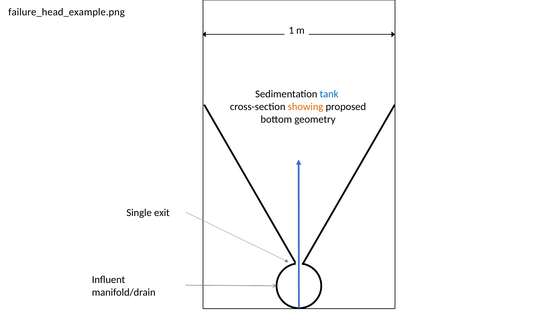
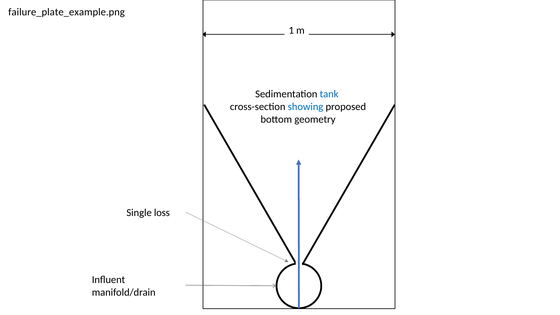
failure_head_example.png: failure_head_example.png -> failure_plate_example.png
showing colour: orange -> blue
exit: exit -> loss
